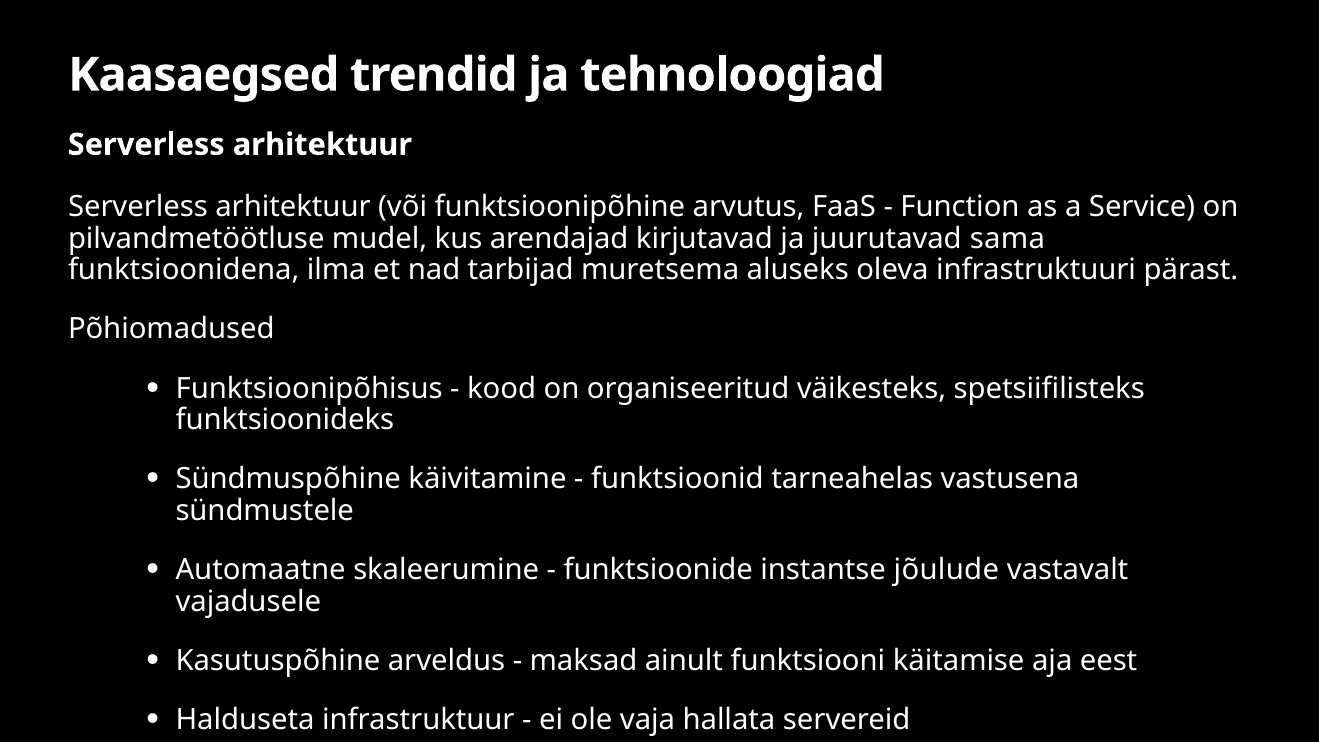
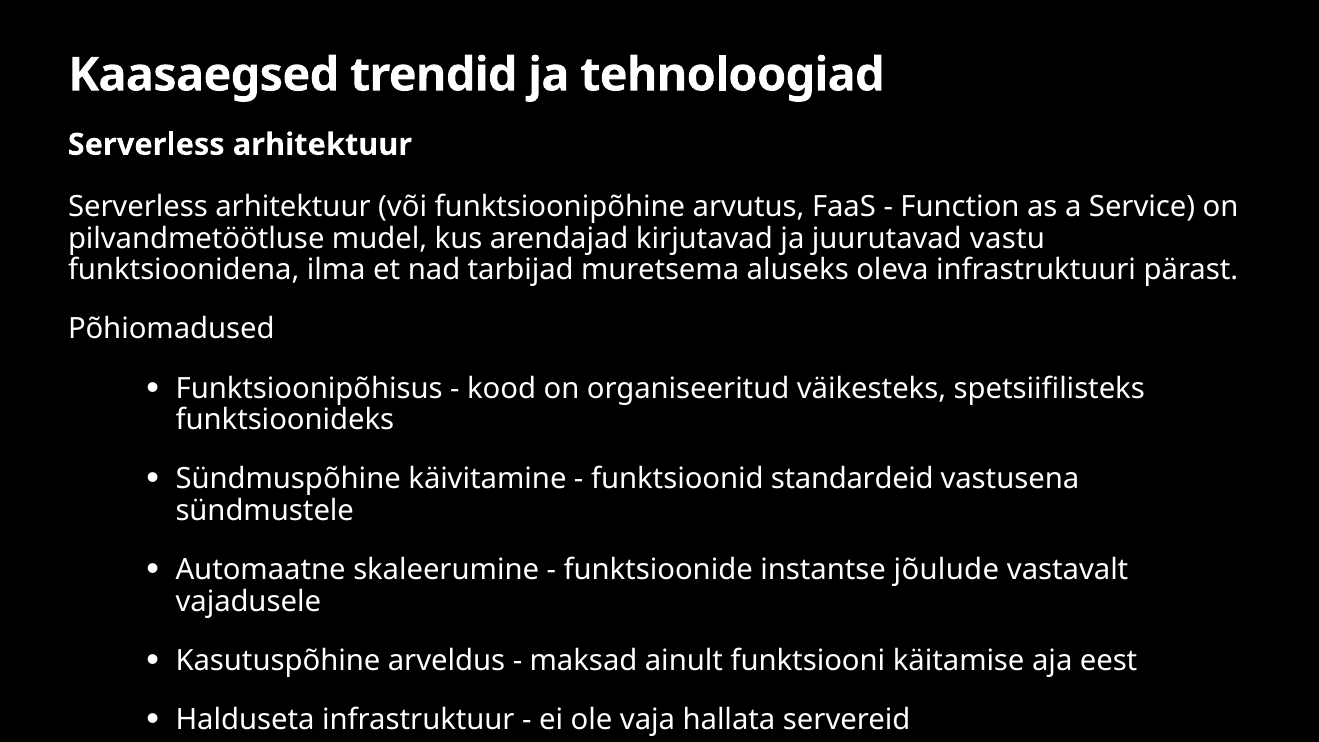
sama: sama -> vastu
tarneahelas: tarneahelas -> standardeid
